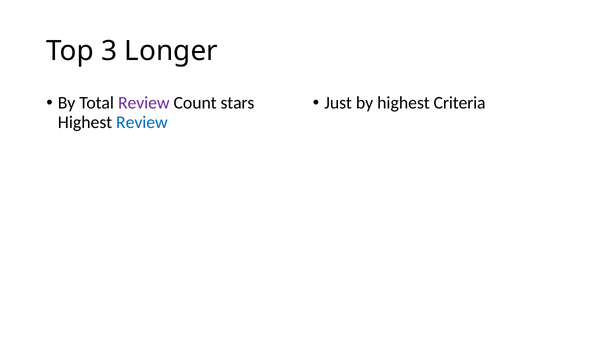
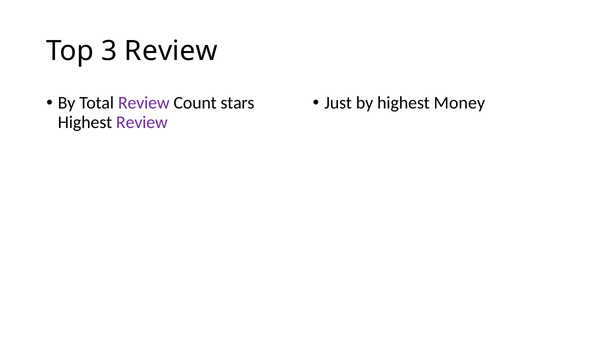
3 Longer: Longer -> Review
Criteria: Criteria -> Money
Review at (142, 122) colour: blue -> purple
